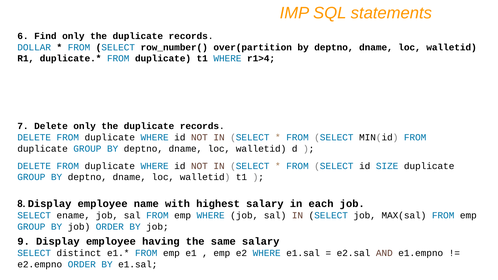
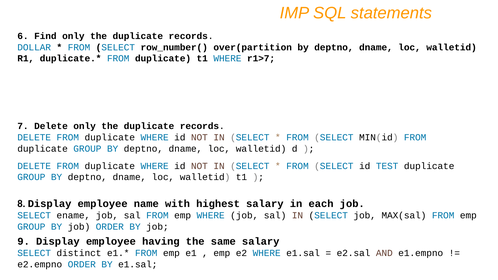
r1>4: r1>4 -> r1>7
SIZE: SIZE -> TEST
